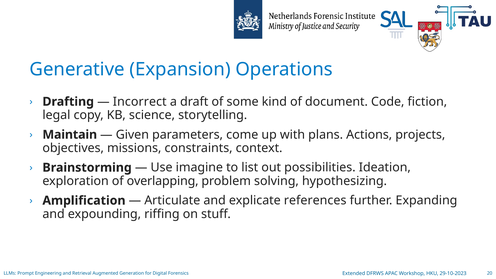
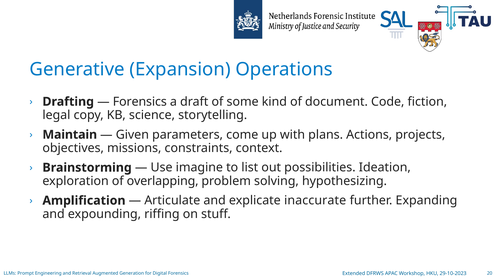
Incorrect at (140, 102): Incorrect -> Forensics
references: references -> inaccurate
